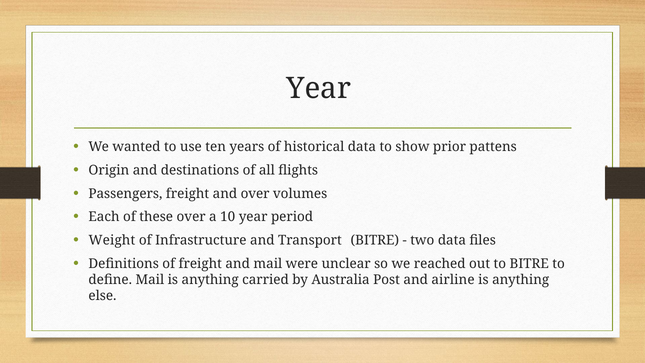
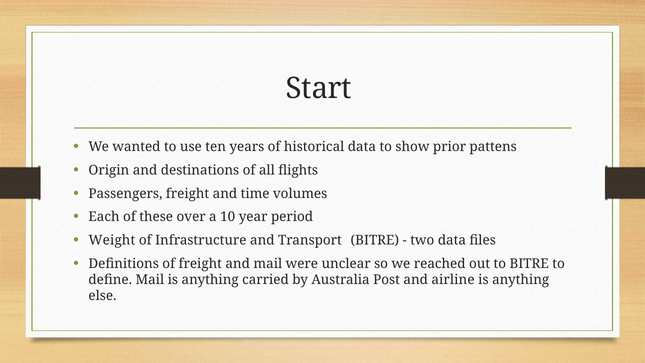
Year at (319, 88): Year -> Start
and over: over -> time
